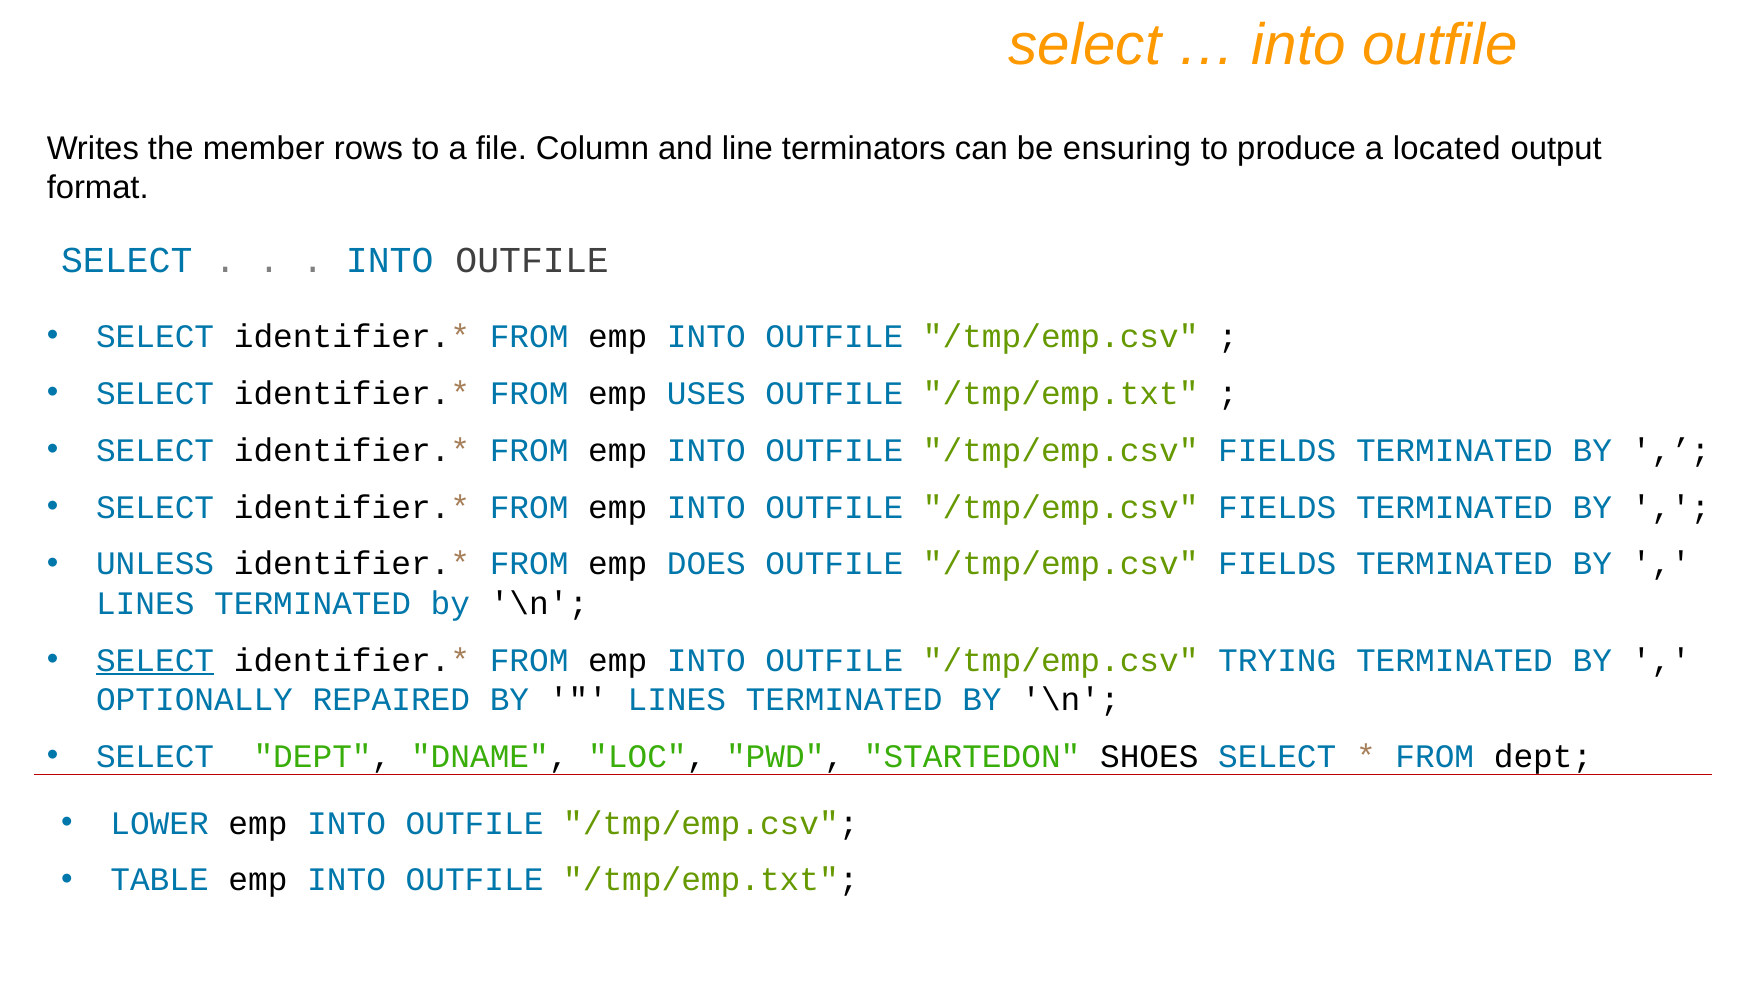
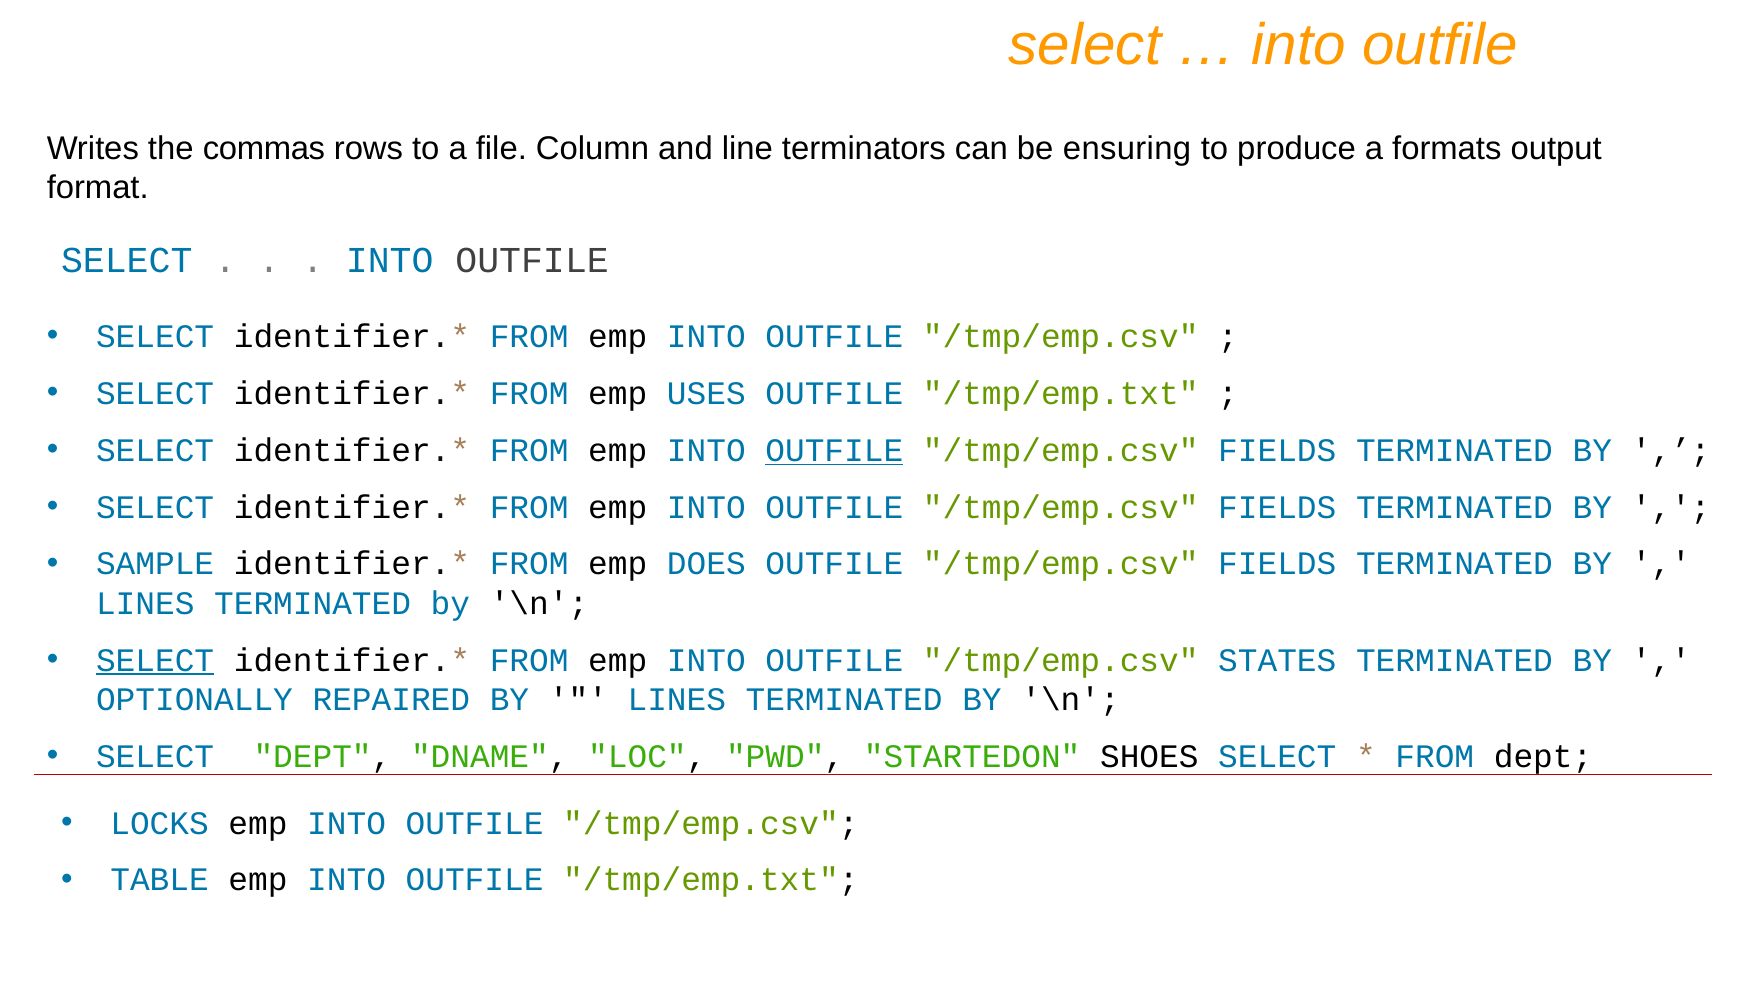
member: member -> commas
located: located -> formats
OUTFILE at (834, 451) underline: none -> present
UNLESS: UNLESS -> SAMPLE
TRYING: TRYING -> STATES
LOWER: LOWER -> LOCKS
